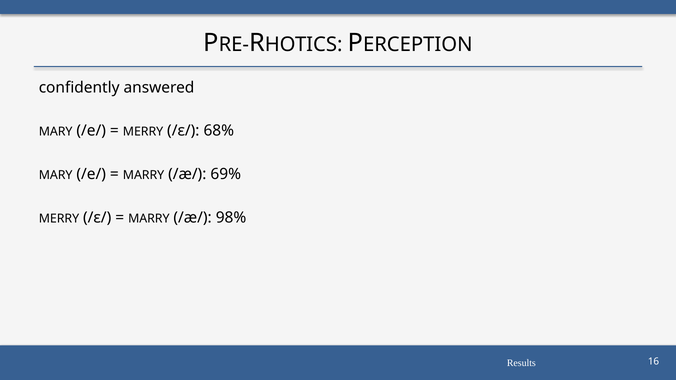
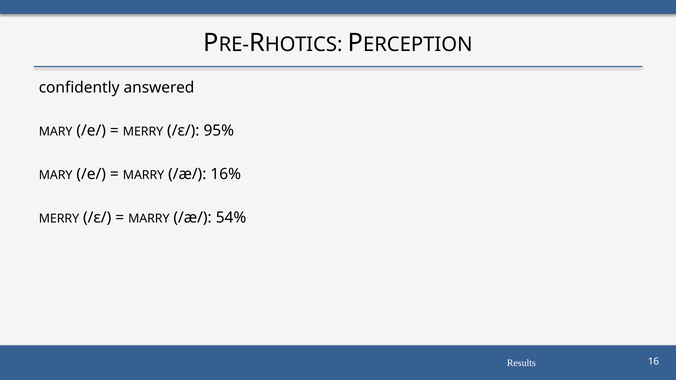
68%: 68% -> 95%
69%: 69% -> 16%
98%: 98% -> 54%
